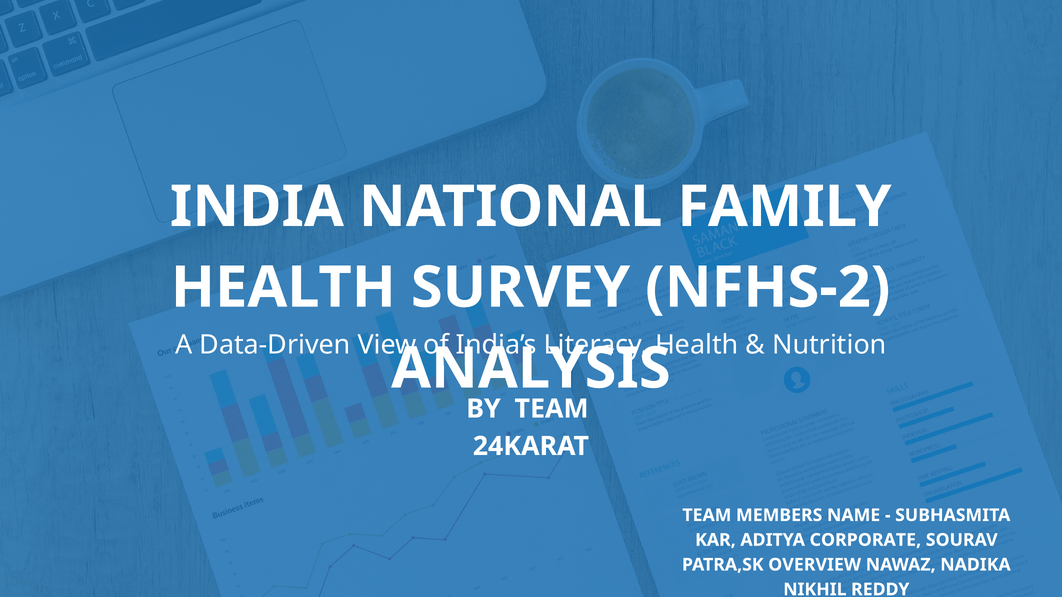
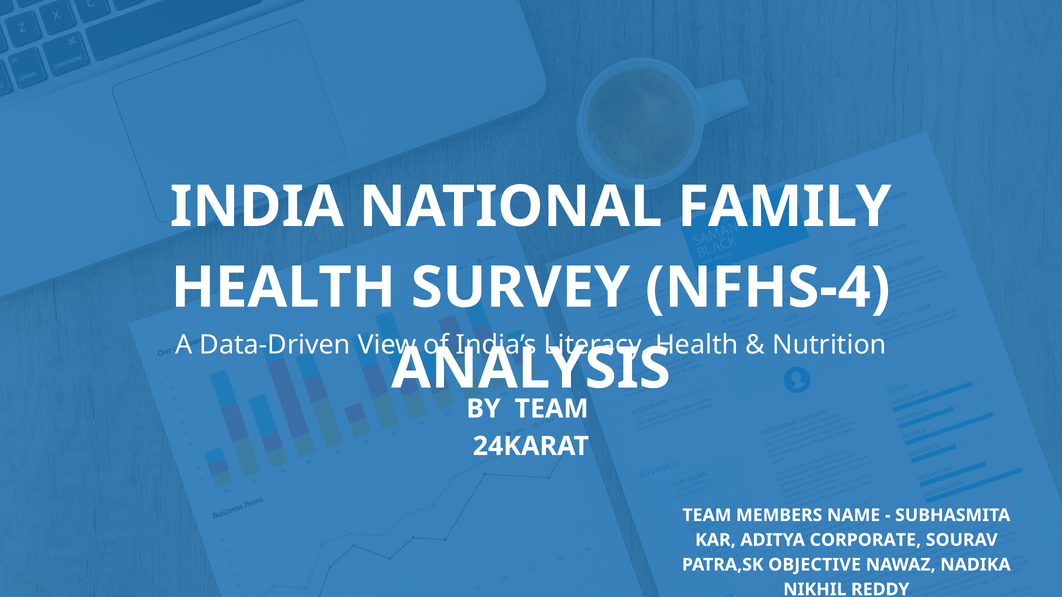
NFHS-2: NFHS-2 -> NFHS-4
OVERVIEW: OVERVIEW -> OBJECTIVE
